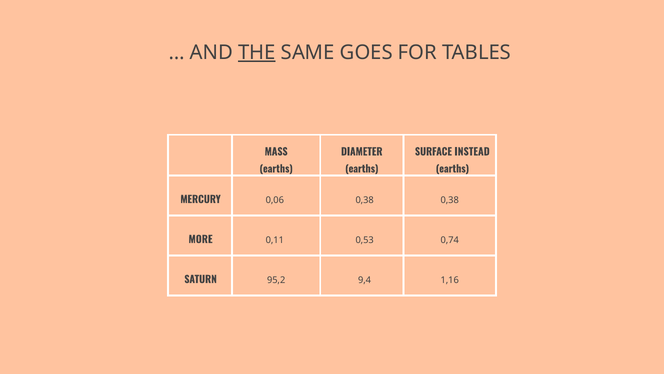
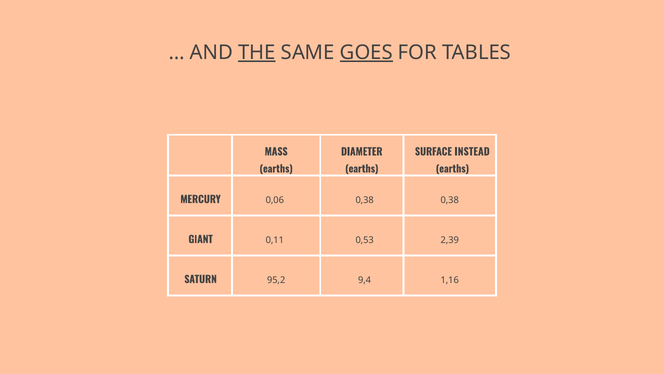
GOES underline: none -> present
MORE: MORE -> GIANT
0,74: 0,74 -> 2,39
